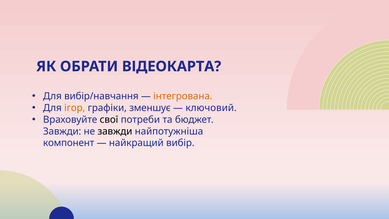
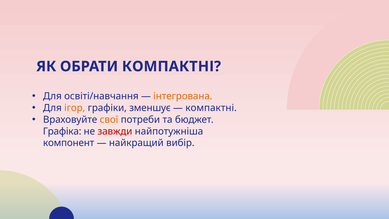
ОБРАТИ ВІДЕОКАРТА: ВІДЕОКАРТА -> КОМПАКТНІ
вибір/навчання: вибір/навчання -> освіті/навчання
ключовий at (211, 108): ключовий -> компактні
свої colour: black -> orange
Завжди at (62, 131): Завжди -> Графіка
завжди at (115, 131) colour: black -> red
